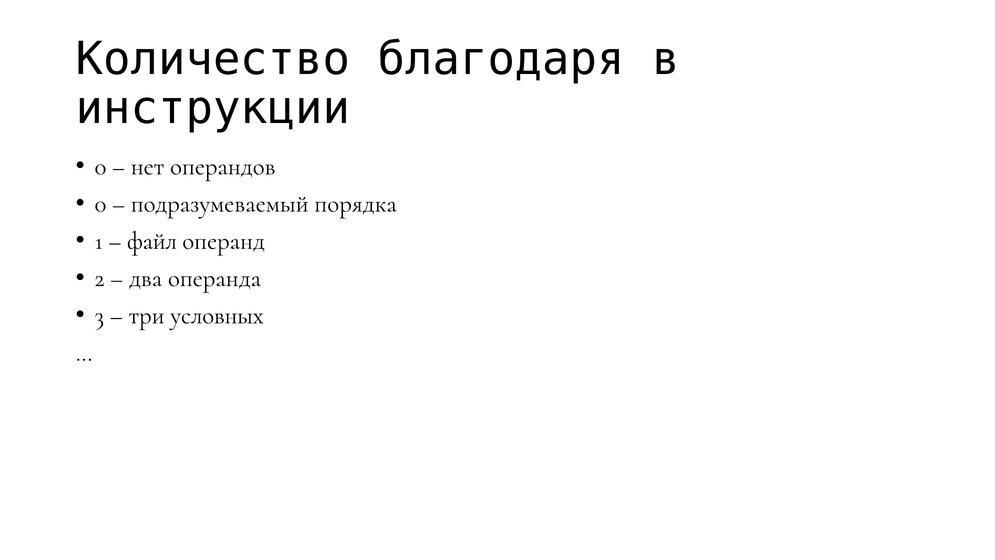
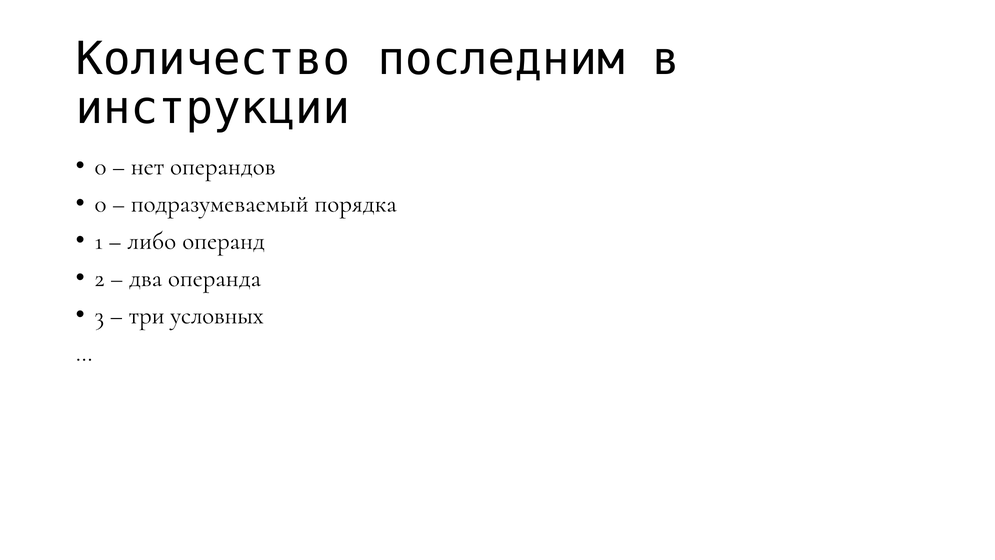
благодаря: благодаря -> последним
файл: файл -> либо
